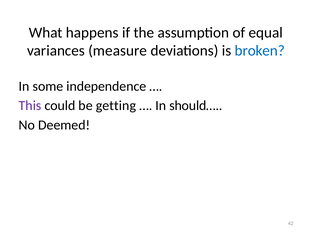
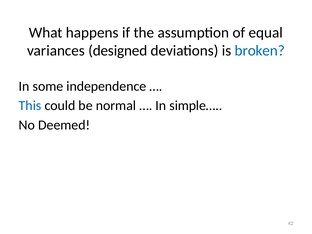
measure: measure -> designed
This colour: purple -> blue
getting: getting -> normal
should…: should… -> simple…
